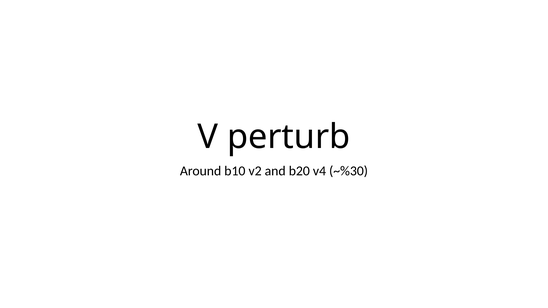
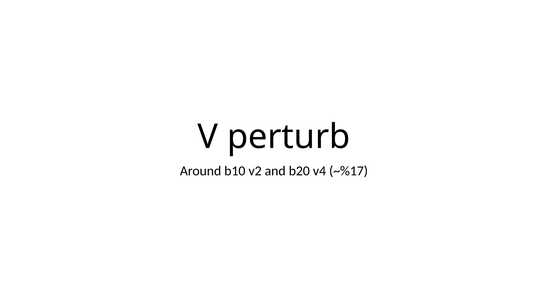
~%30: ~%30 -> ~%17
